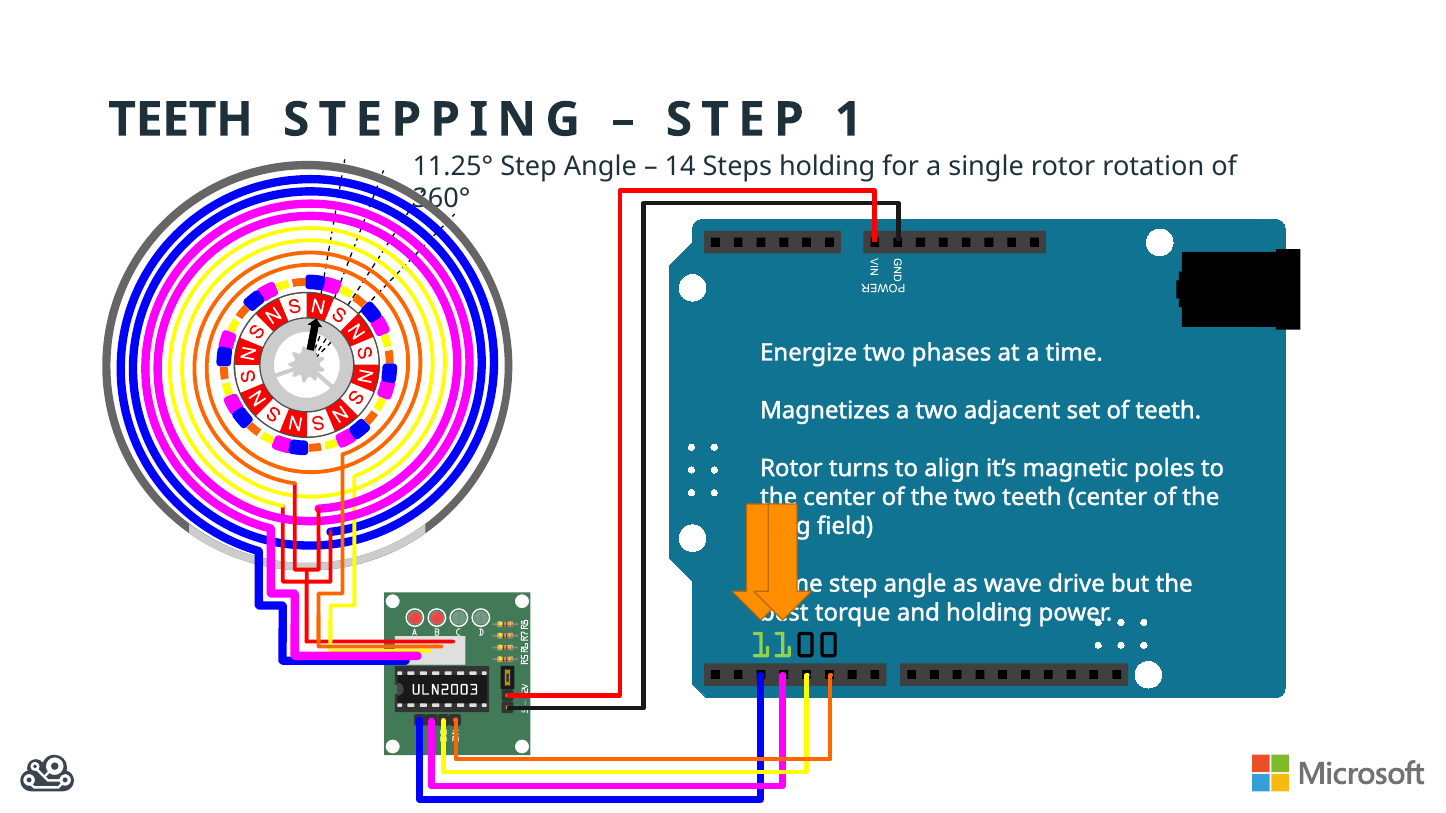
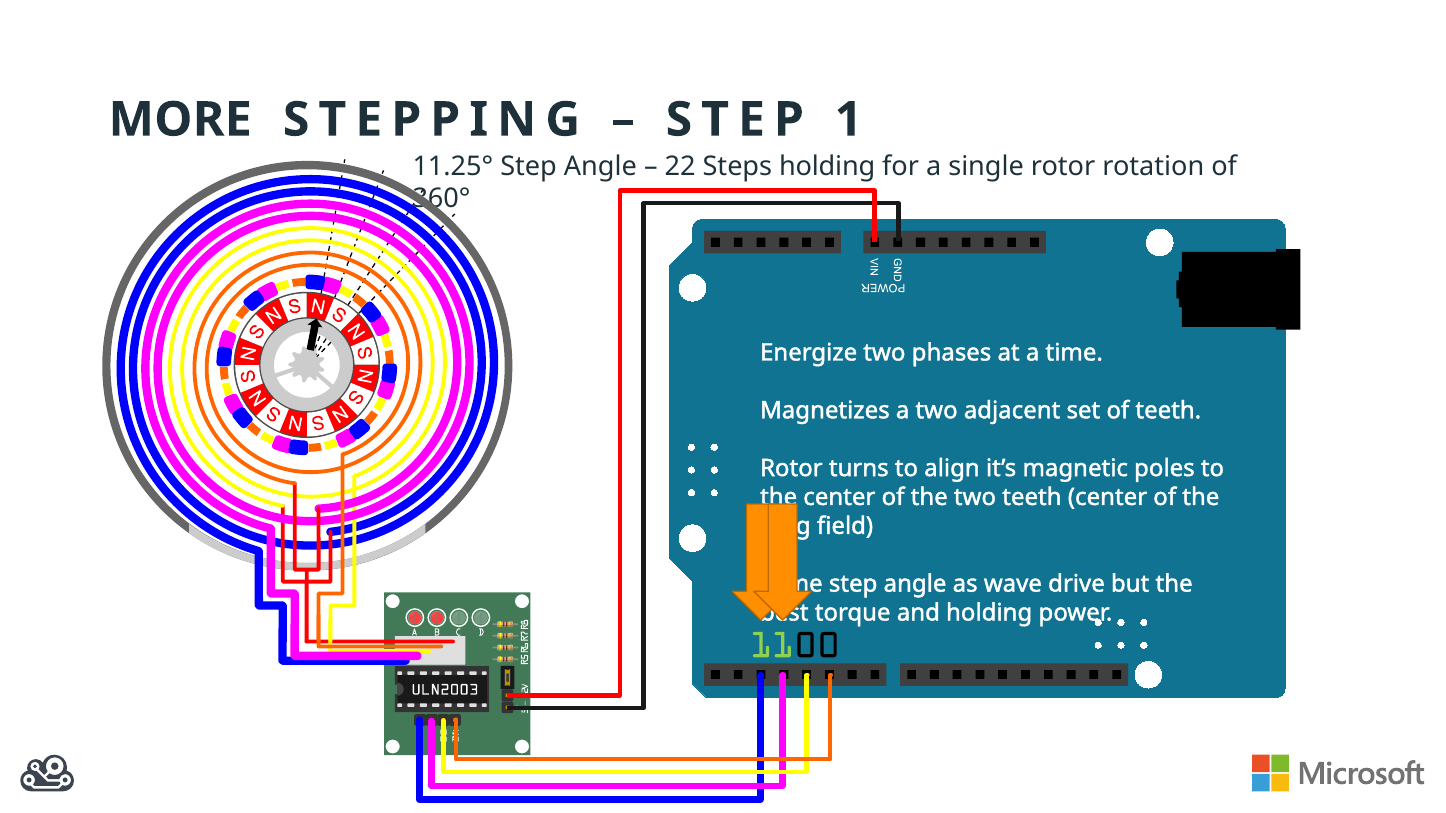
TEETH at (181, 120): TEETH -> MORE
14: 14 -> 22
